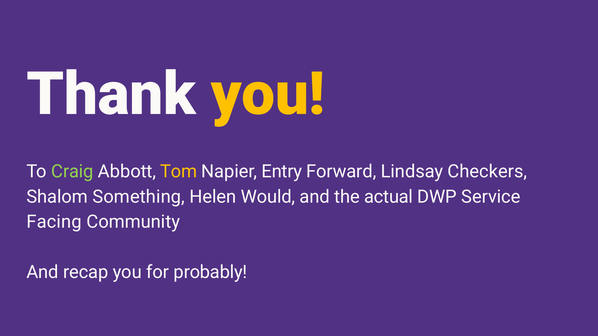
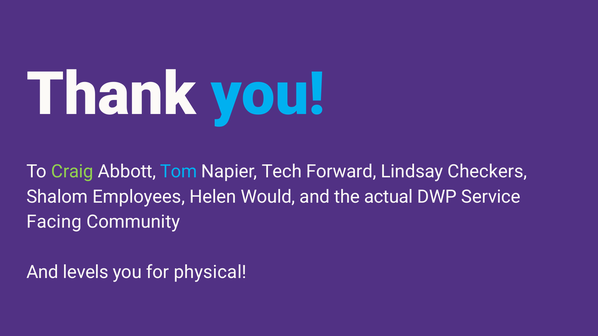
you at (268, 95) colour: yellow -> light blue
Tom colour: yellow -> light blue
Entry: Entry -> Tech
Something: Something -> Employees
recap: recap -> levels
probably: probably -> physical
